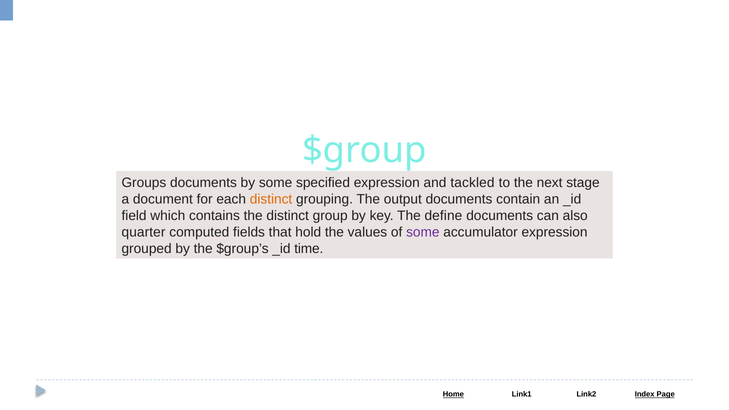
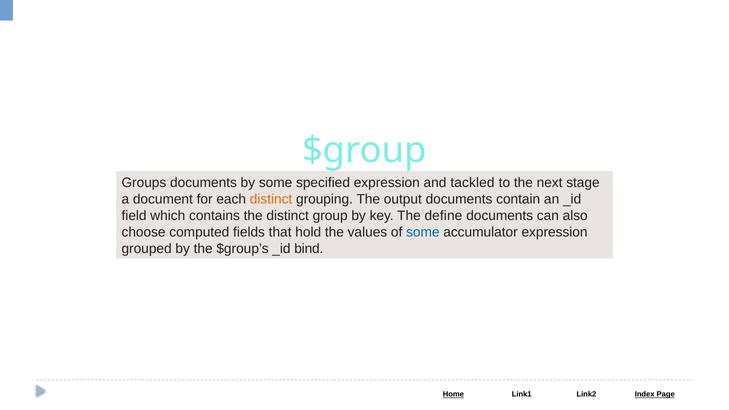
quarter: quarter -> choose
some at (423, 232) colour: purple -> blue
time: time -> bind
